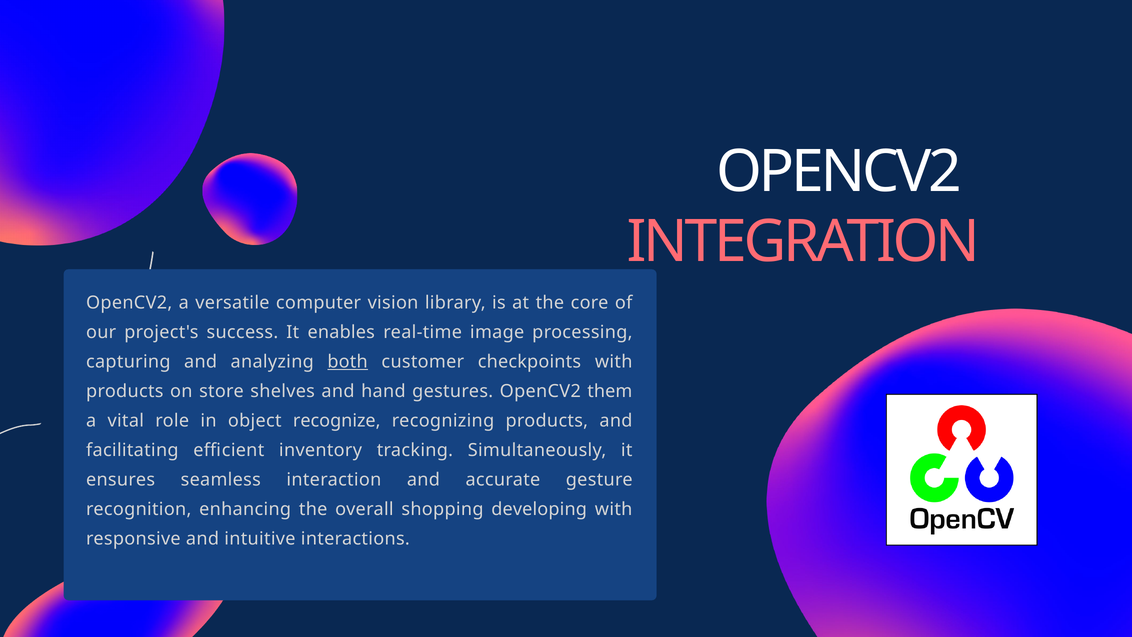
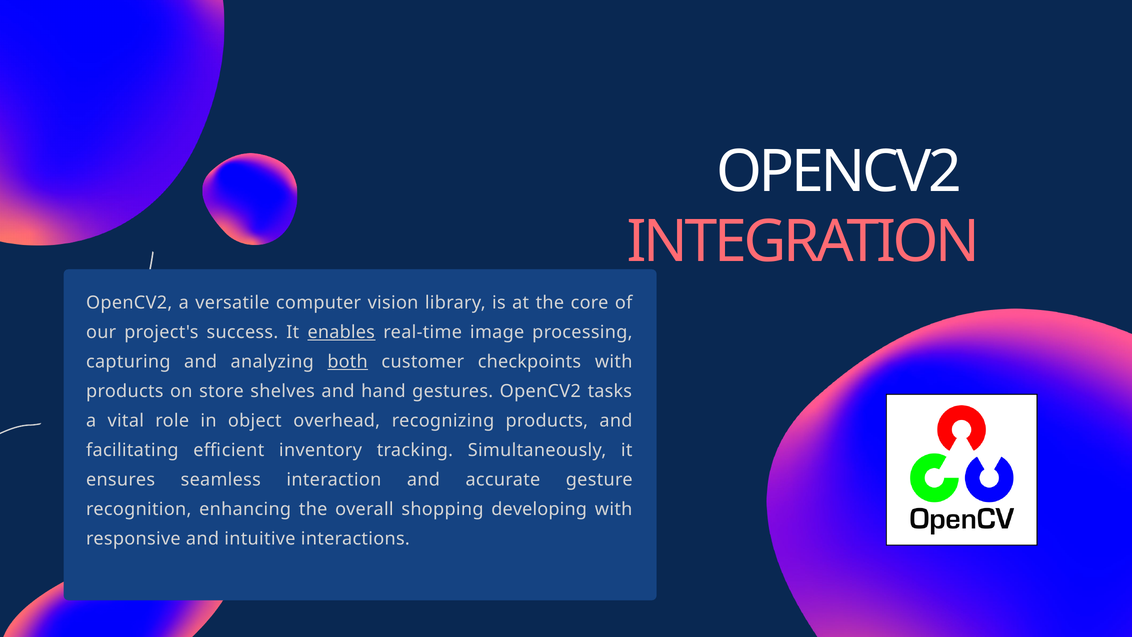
enables underline: none -> present
them: them -> tasks
recognize: recognize -> overhead
